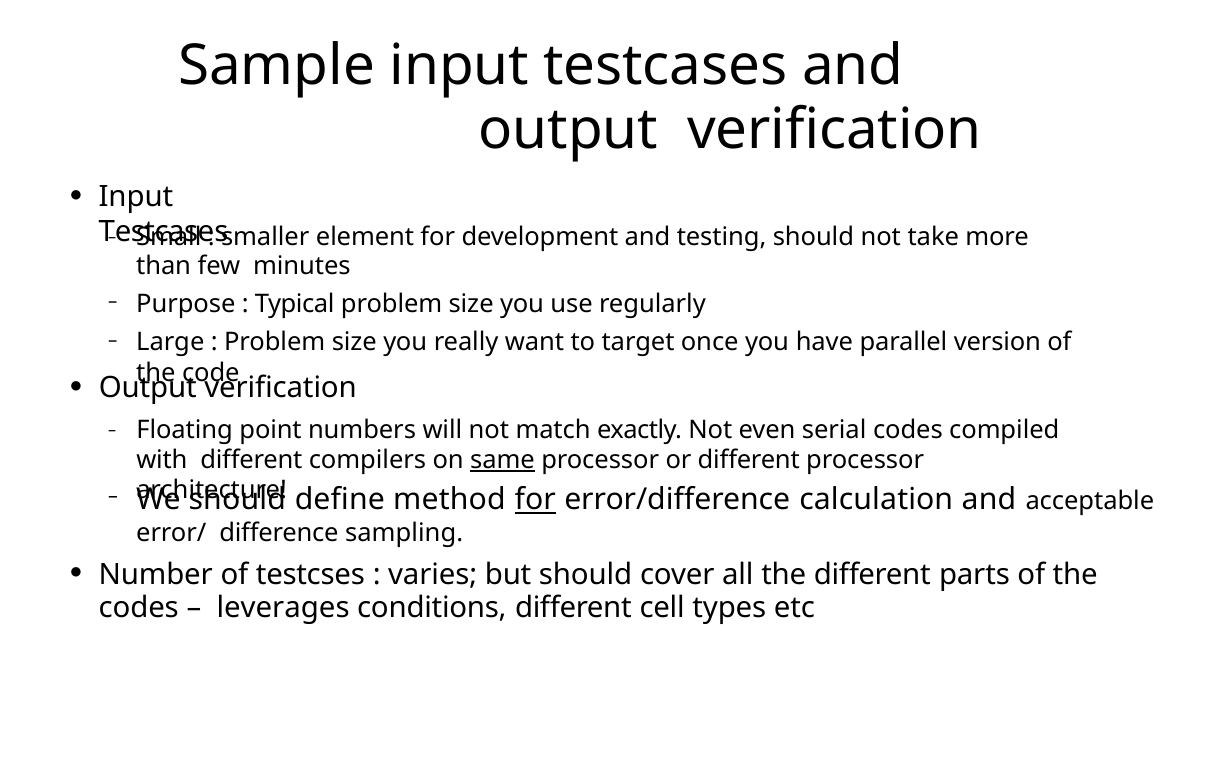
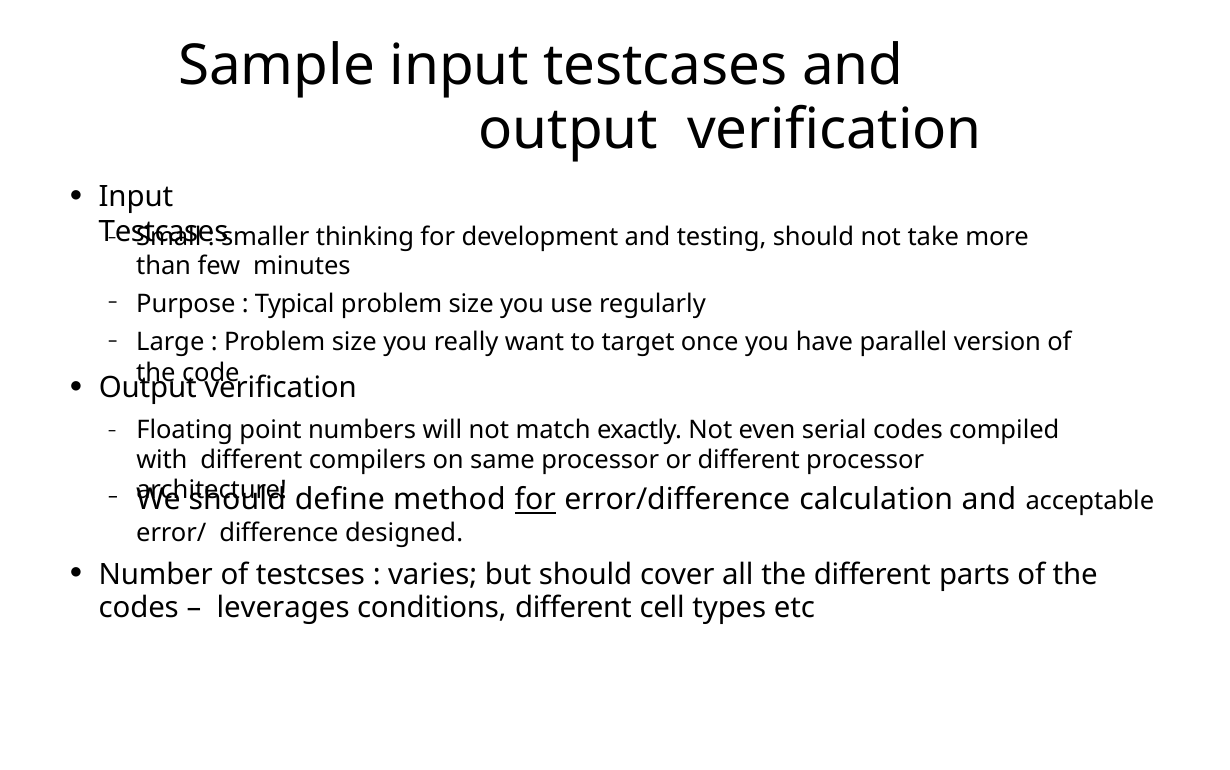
element: element -> thinking
same underline: present -> none
sampling: sampling -> designed
